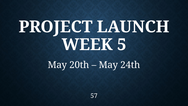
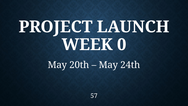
5: 5 -> 0
